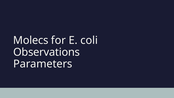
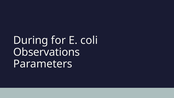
Molecs: Molecs -> During
